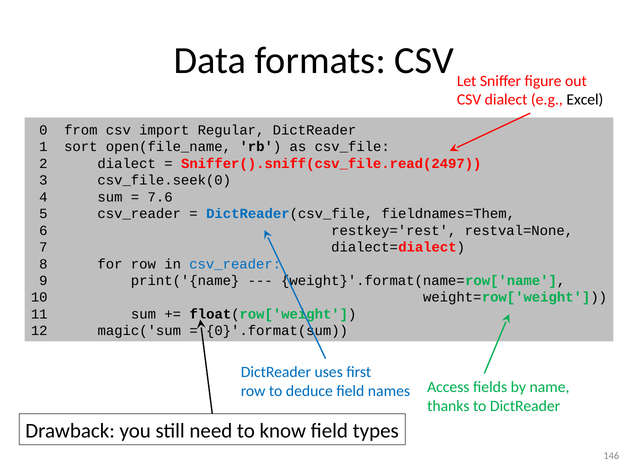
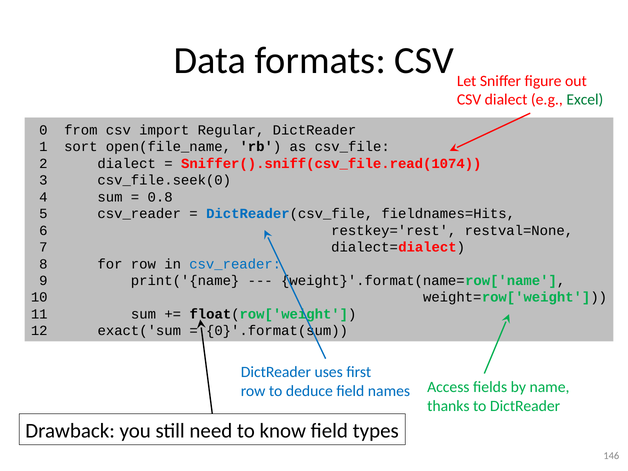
Excel colour: black -> green
Sniffer().sniff(csv_file.read(2497: Sniffer().sniff(csv_file.read(2497 -> Sniffer().sniff(csv_file.read(1074
7.6: 7.6 -> 0.8
fieldnames=Them: fieldnames=Them -> fieldnames=Hits
magic('sum: magic('sum -> exact('sum
